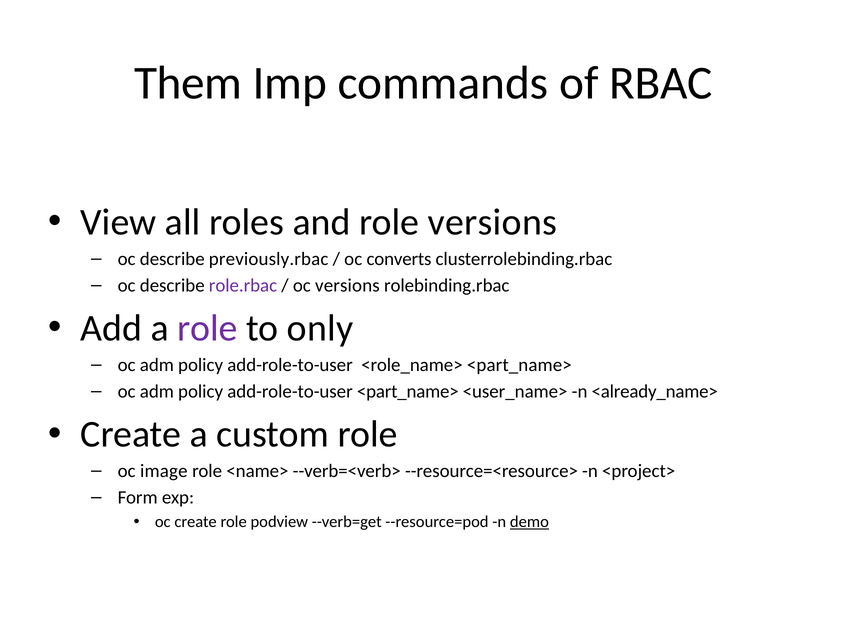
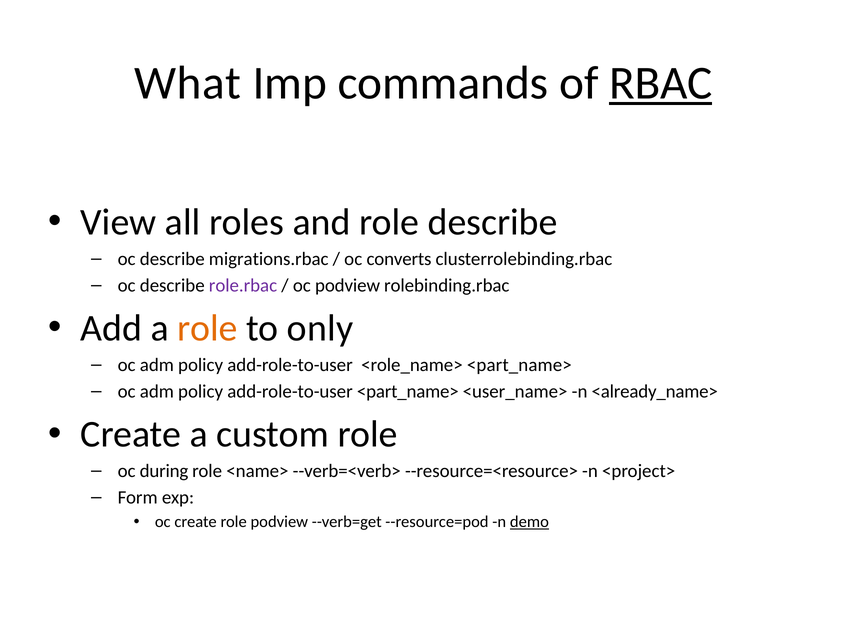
Them: Them -> What
RBAC underline: none -> present
role versions: versions -> describe
previously.rbac: previously.rbac -> migrations.rbac
oc versions: versions -> podview
role at (208, 328) colour: purple -> orange
image: image -> during
